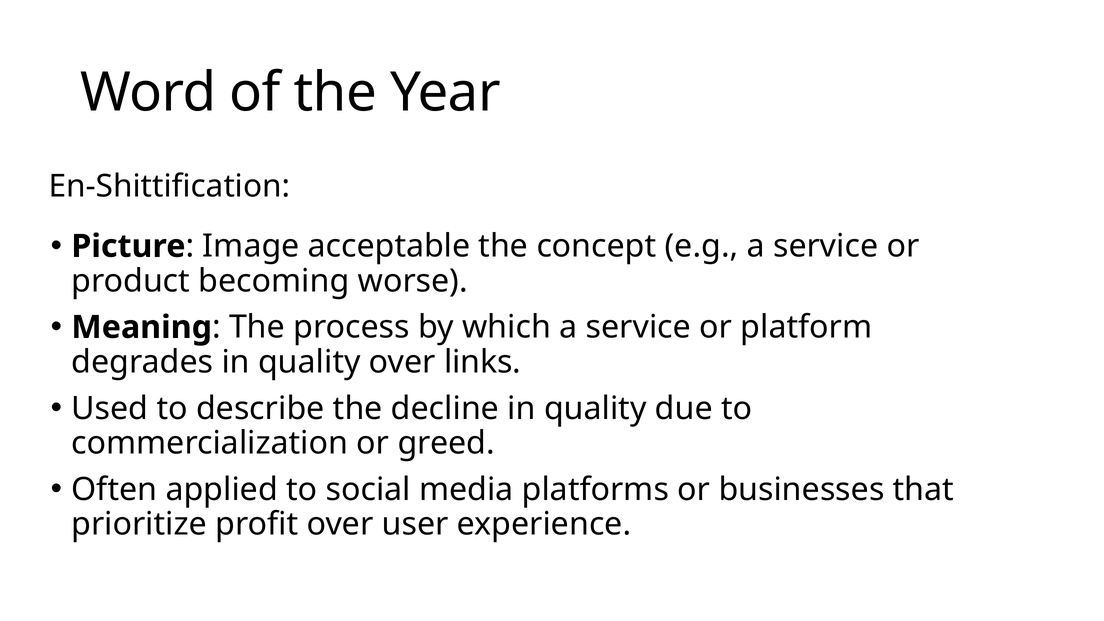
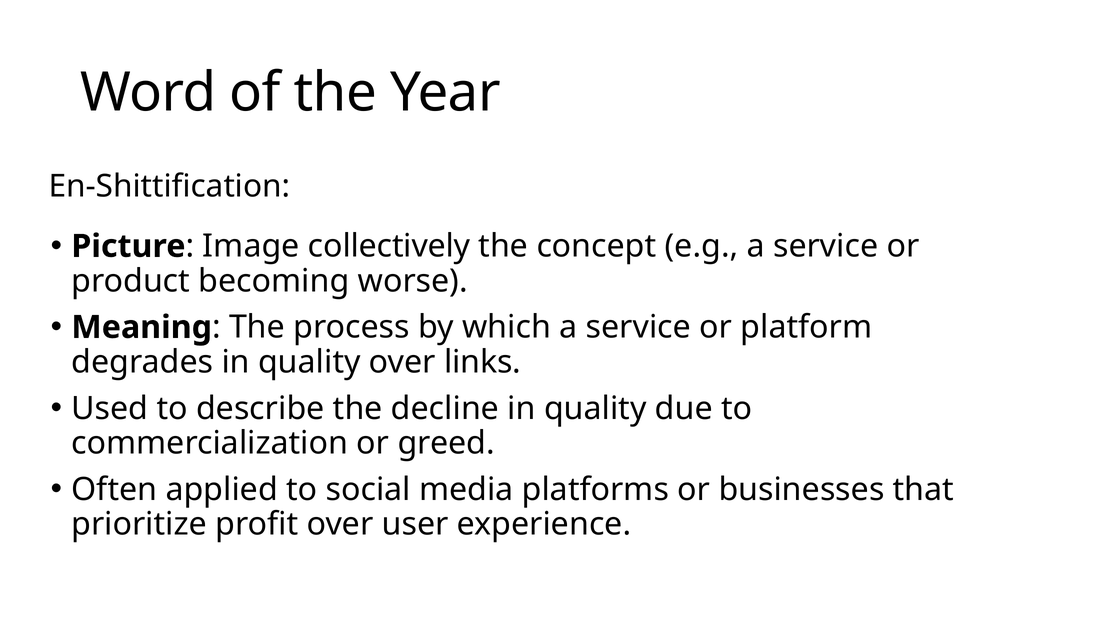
acceptable: acceptable -> collectively
